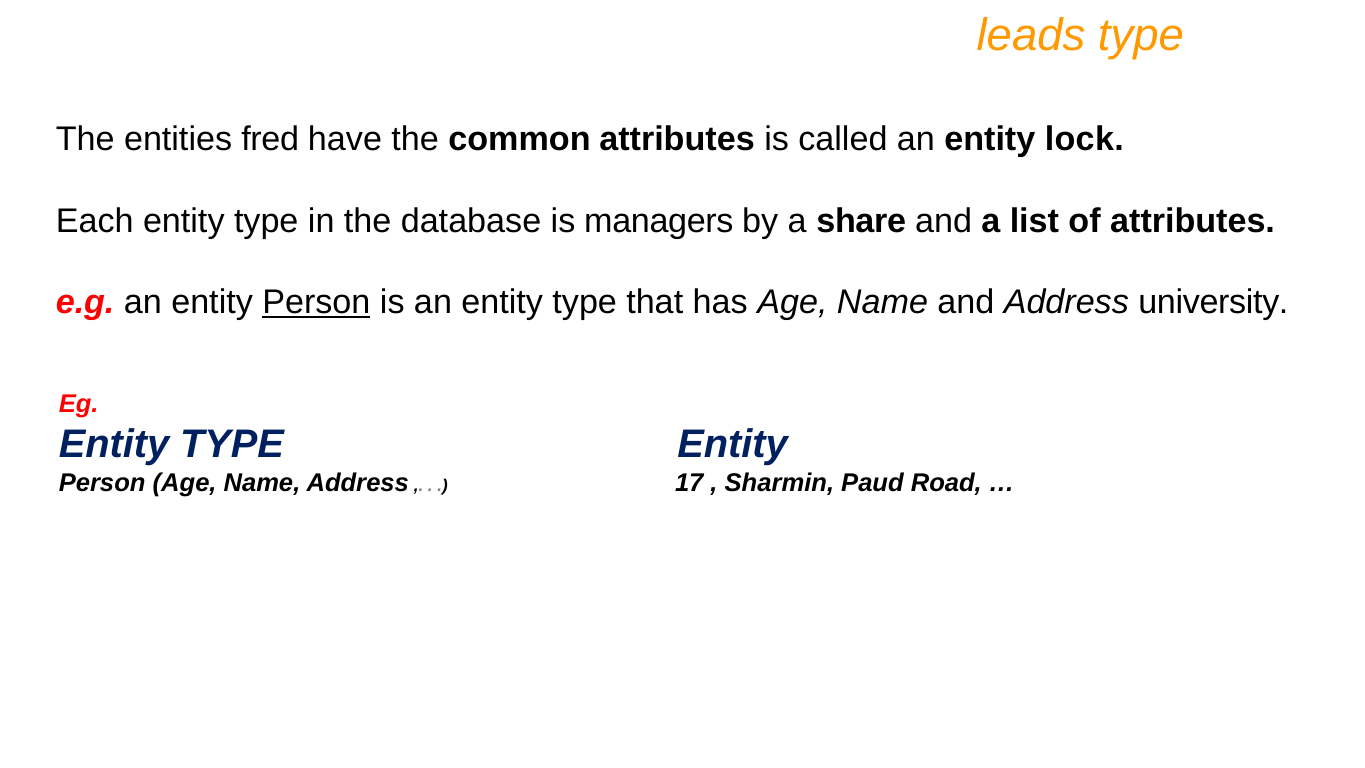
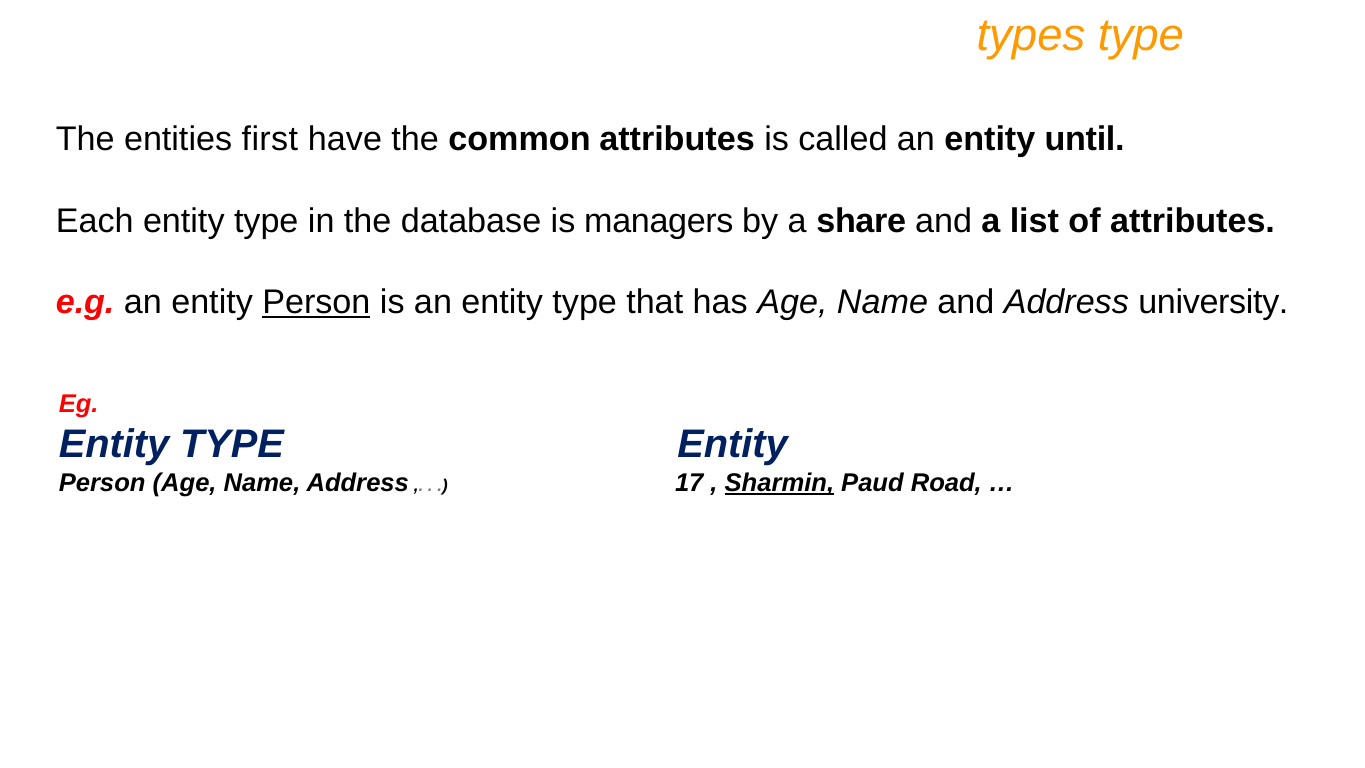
leads: leads -> types
fred: fred -> first
lock: lock -> until
Sharmin underline: none -> present
